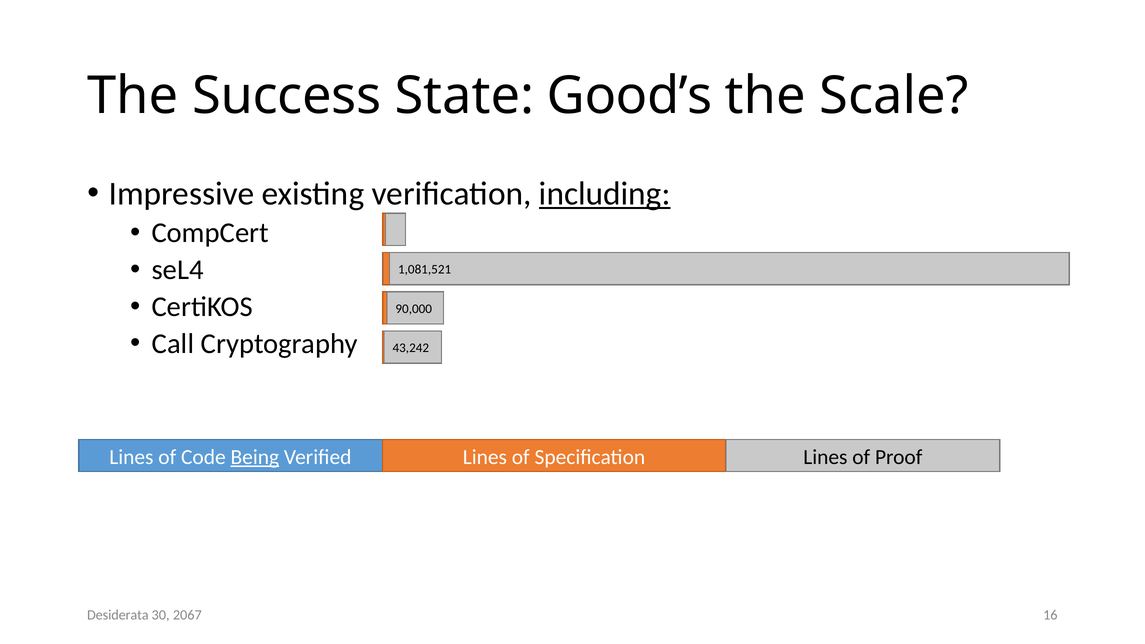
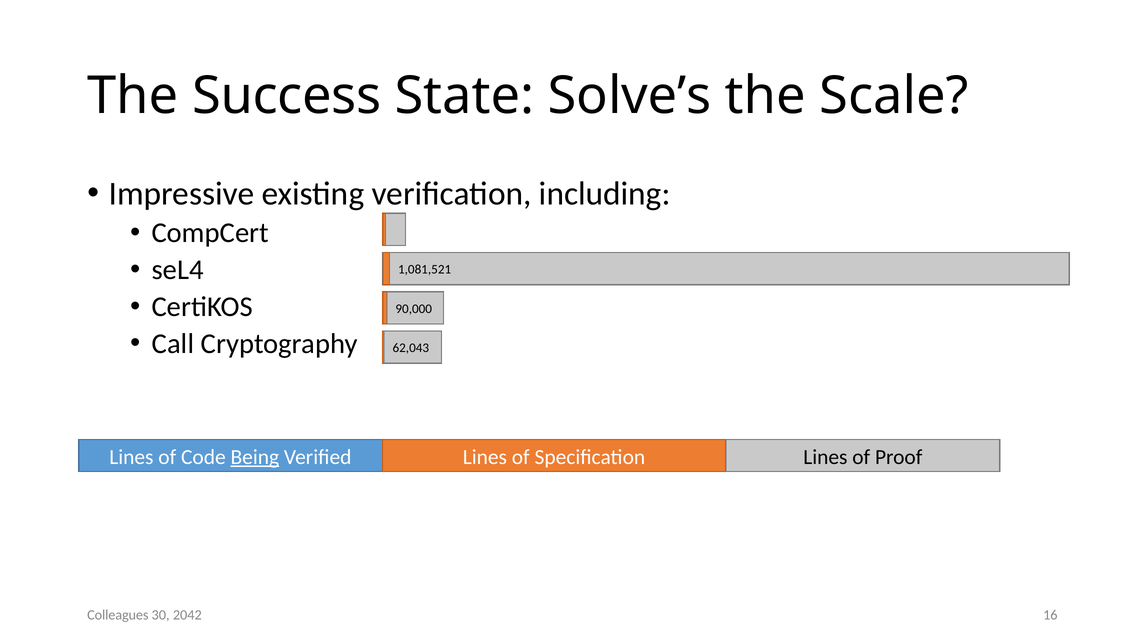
Good’s: Good’s -> Solve’s
including underline: present -> none
43,242: 43,242 -> 62,043
Desiderata: Desiderata -> Colleagues
2067: 2067 -> 2042
